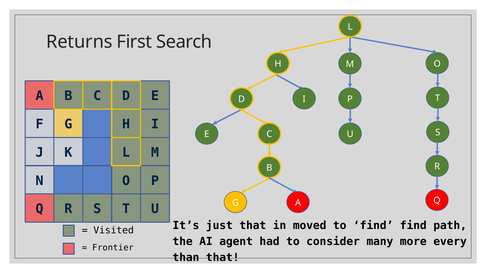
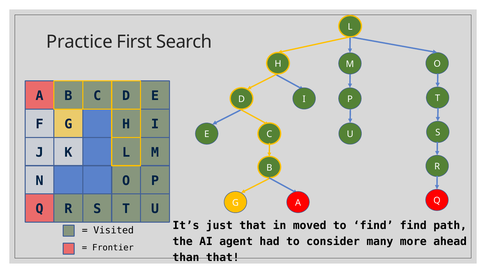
Returns: Returns -> Practice
every: every -> ahead
